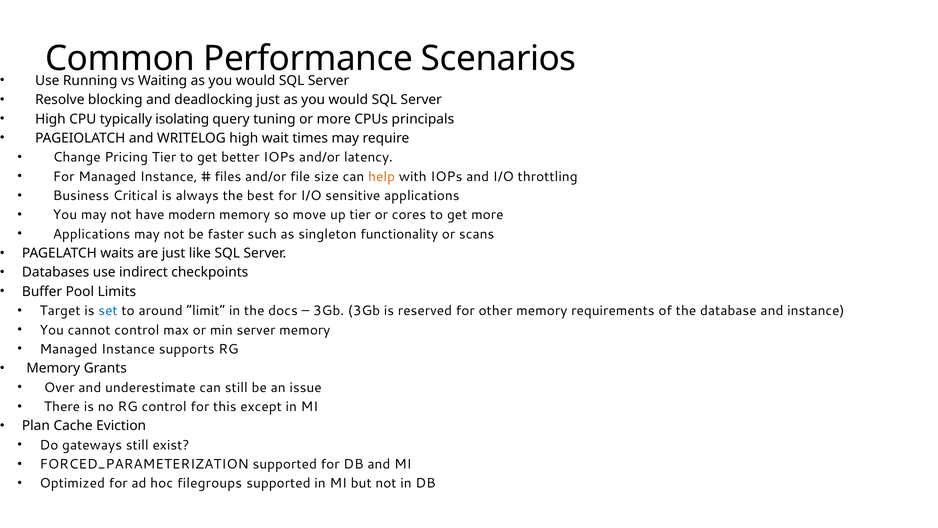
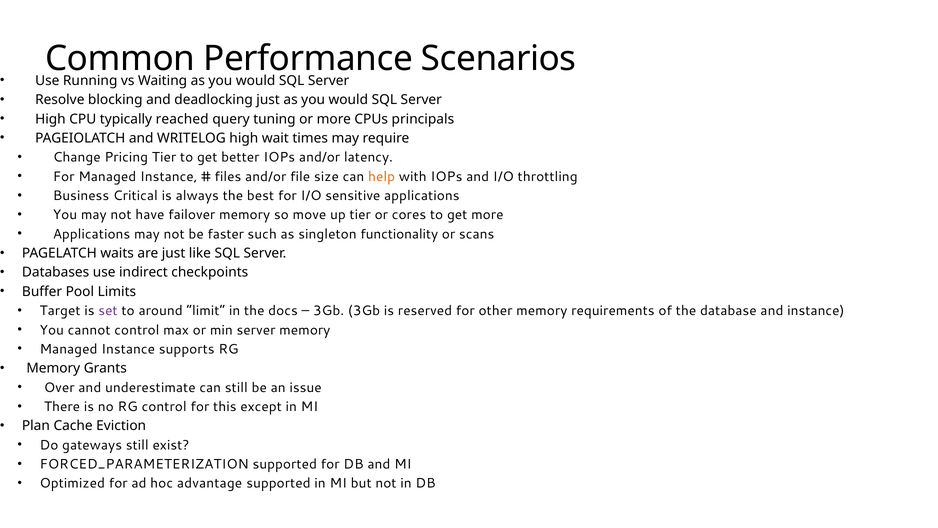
isolating: isolating -> reached
modern: modern -> failover
set colour: blue -> purple
filegroups: filegroups -> advantage
